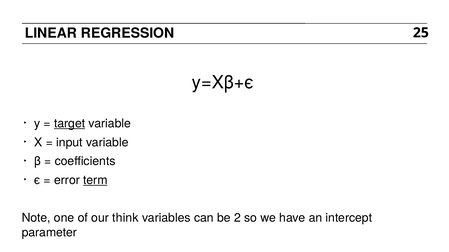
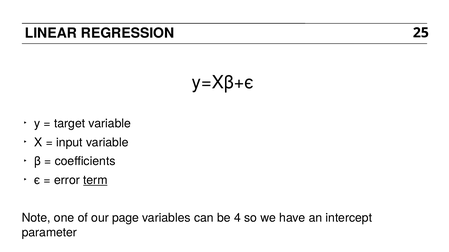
target underline: present -> none
think: think -> page
2: 2 -> 4
